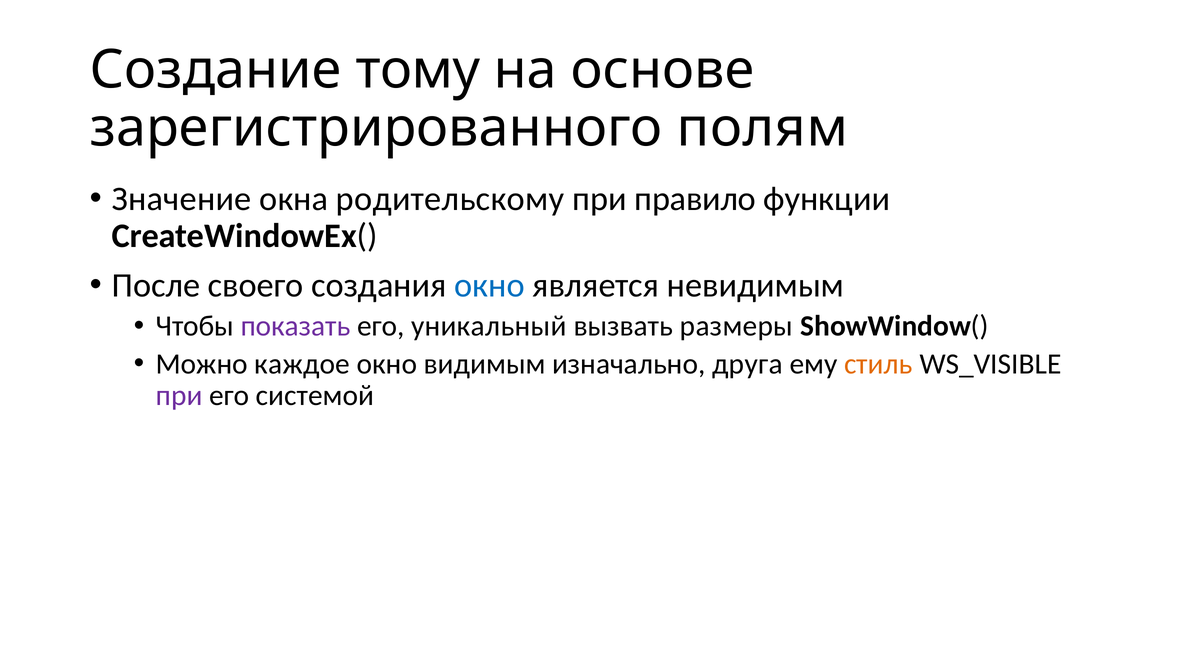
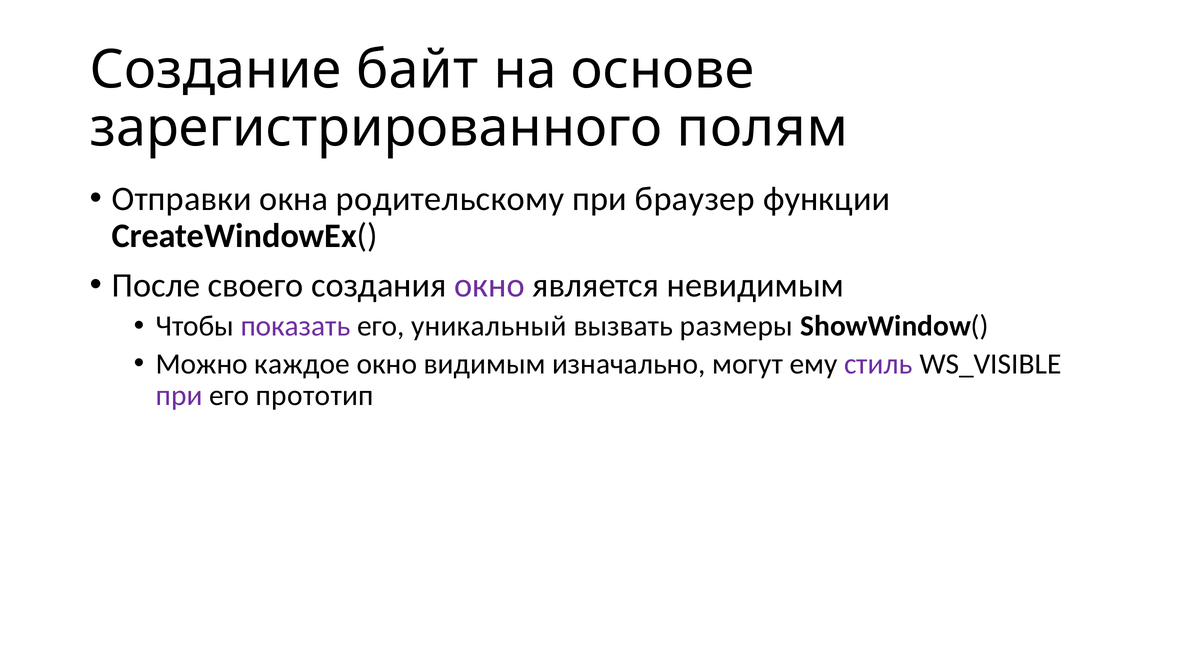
тому: тому -> байт
Значение: Значение -> Отправки
правило: правило -> браузер
окно at (490, 285) colour: blue -> purple
друга: друга -> могут
стиль colour: orange -> purple
системой: системой -> прототип
